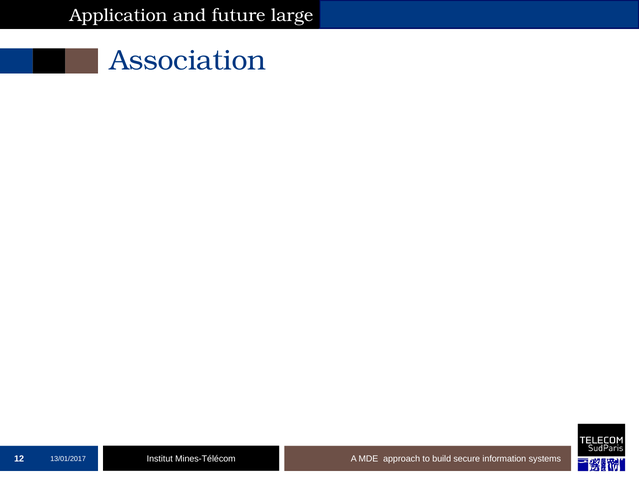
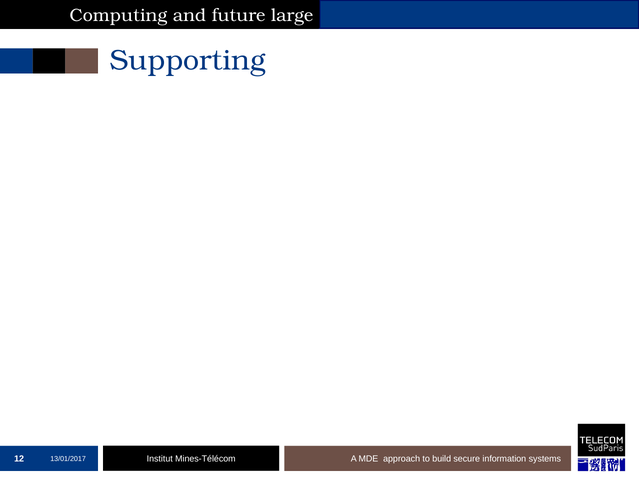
Application: Application -> Computing
Association: Association -> Supporting
